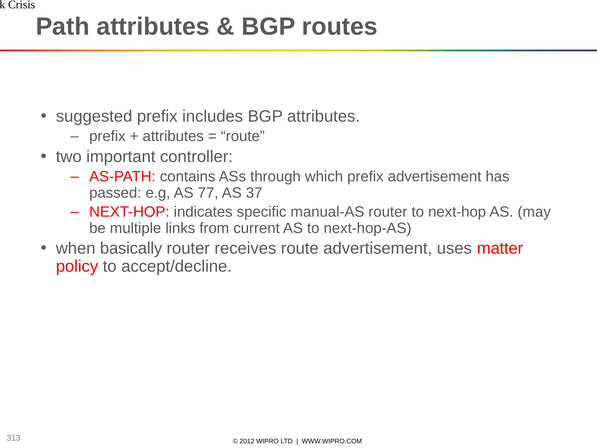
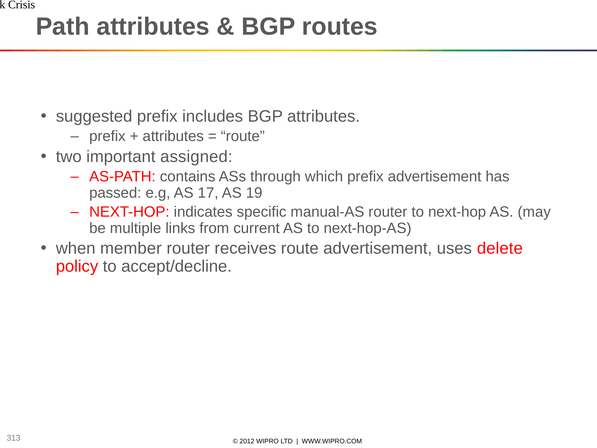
controller: controller -> assigned
77: 77 -> 17
37: 37 -> 19
basically: basically -> member
matter: matter -> delete
